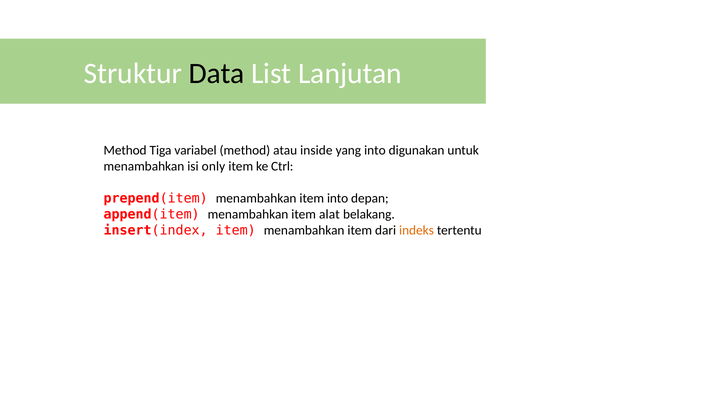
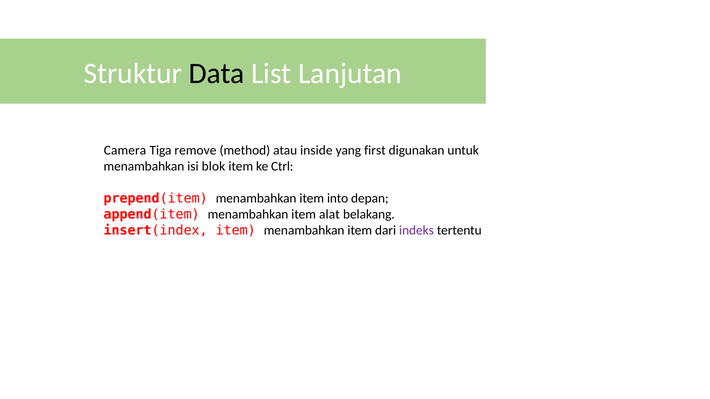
Method at (125, 151): Method -> Camera
variabel: variabel -> remove
yang into: into -> first
only: only -> blok
indeks colour: orange -> purple
